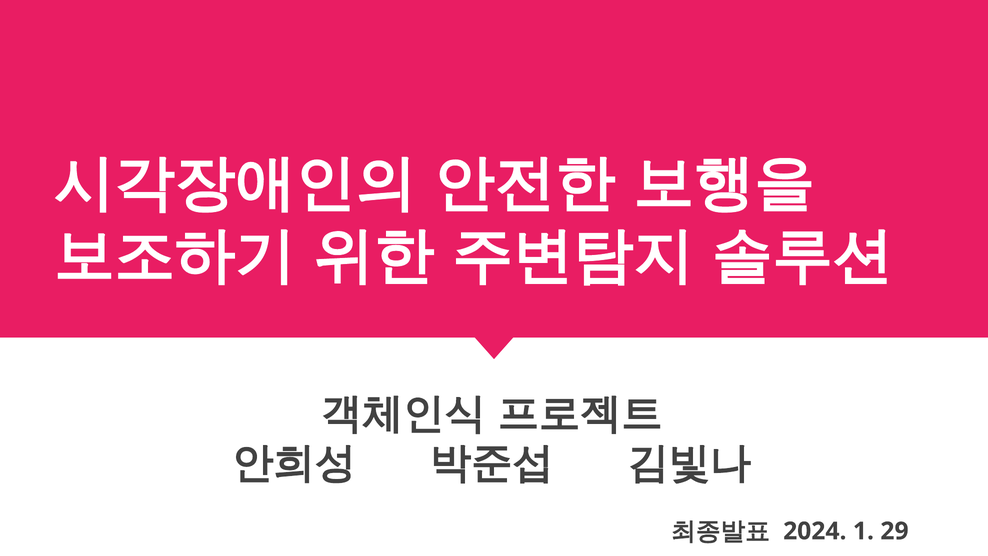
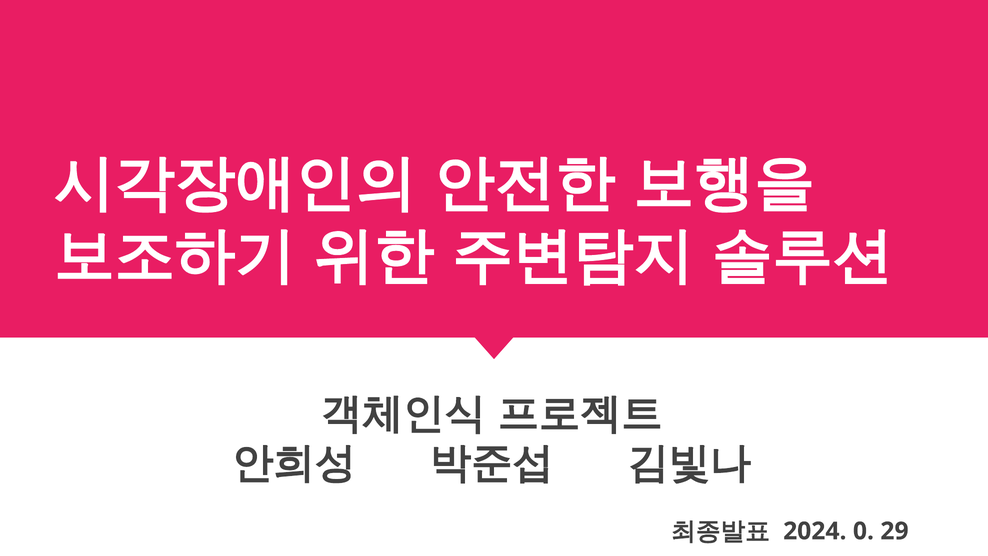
1: 1 -> 0
